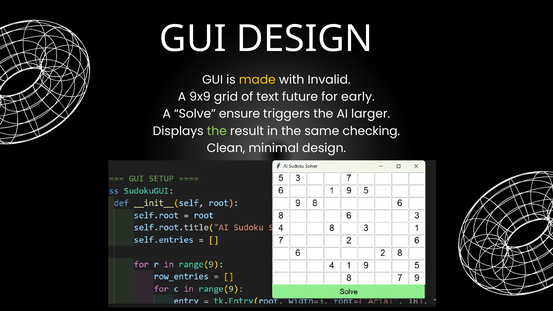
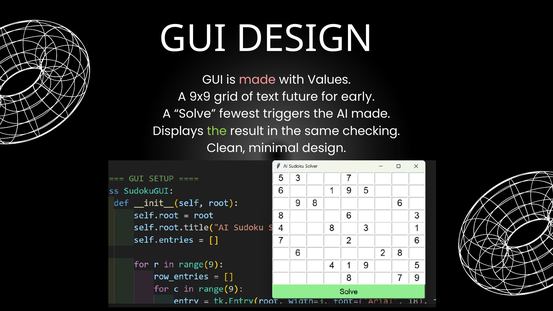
made at (257, 80) colour: yellow -> pink
Invalid: Invalid -> Values
ensure: ensure -> fewest
AI larger: larger -> made
